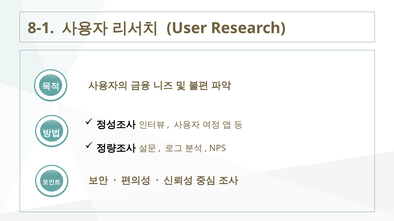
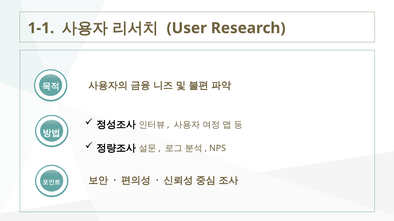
8-1: 8-1 -> 1-1
